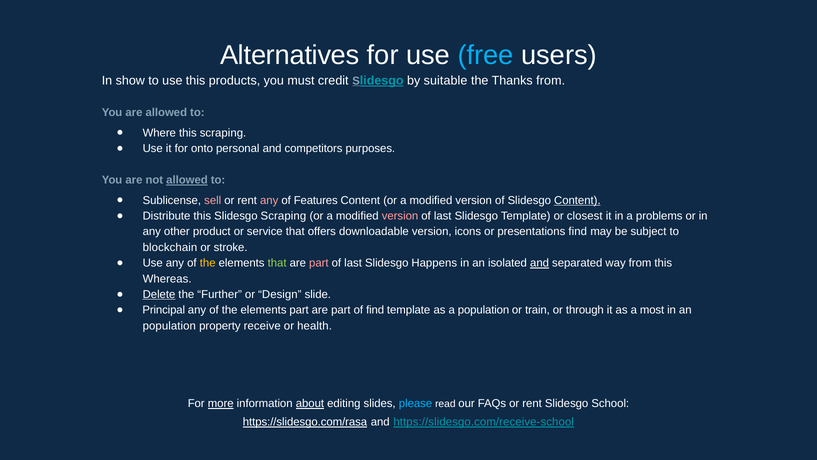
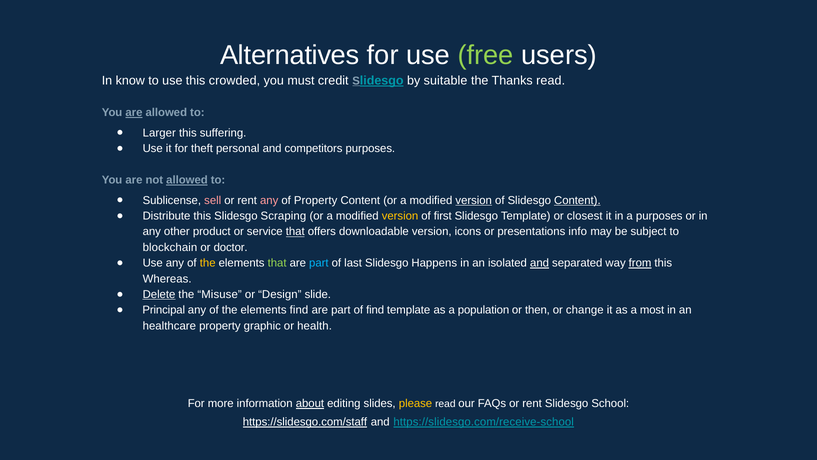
free colour: light blue -> light green
show: show -> know
products: products -> crowded
Thanks from: from -> read
are at (134, 113) underline: none -> present
Where: Where -> Larger
this scraping: scraping -> suffering
onto: onto -> theft
of Features: Features -> Property
version at (474, 200) underline: none -> present
version at (400, 216) colour: pink -> yellow
last at (443, 216): last -> first
a problems: problems -> purposes
that at (295, 232) underline: none -> present
presentations find: find -> info
stroke: stroke -> doctor
part at (319, 263) colour: pink -> light blue
from at (640, 263) underline: none -> present
Further: Further -> Misuse
elements part: part -> find
train: train -> then
through: through -> change
population at (169, 325): population -> healthcare
receive: receive -> graphic
more underline: present -> none
please colour: light blue -> yellow
https://slidesgo.com/rasa: https://slidesgo.com/rasa -> https://slidesgo.com/staff
